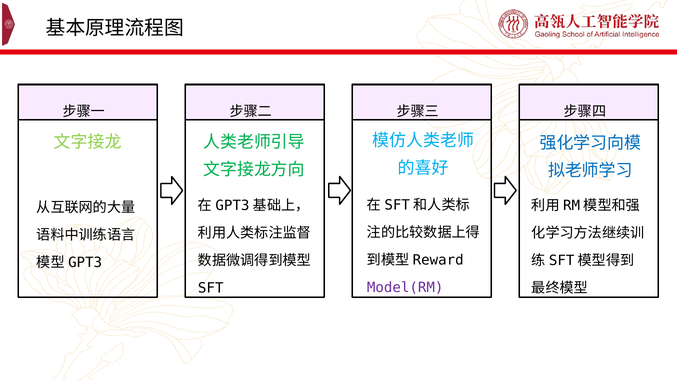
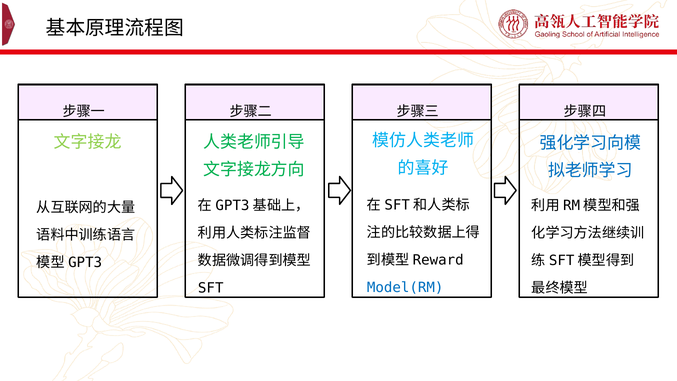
Model(RM colour: purple -> blue
